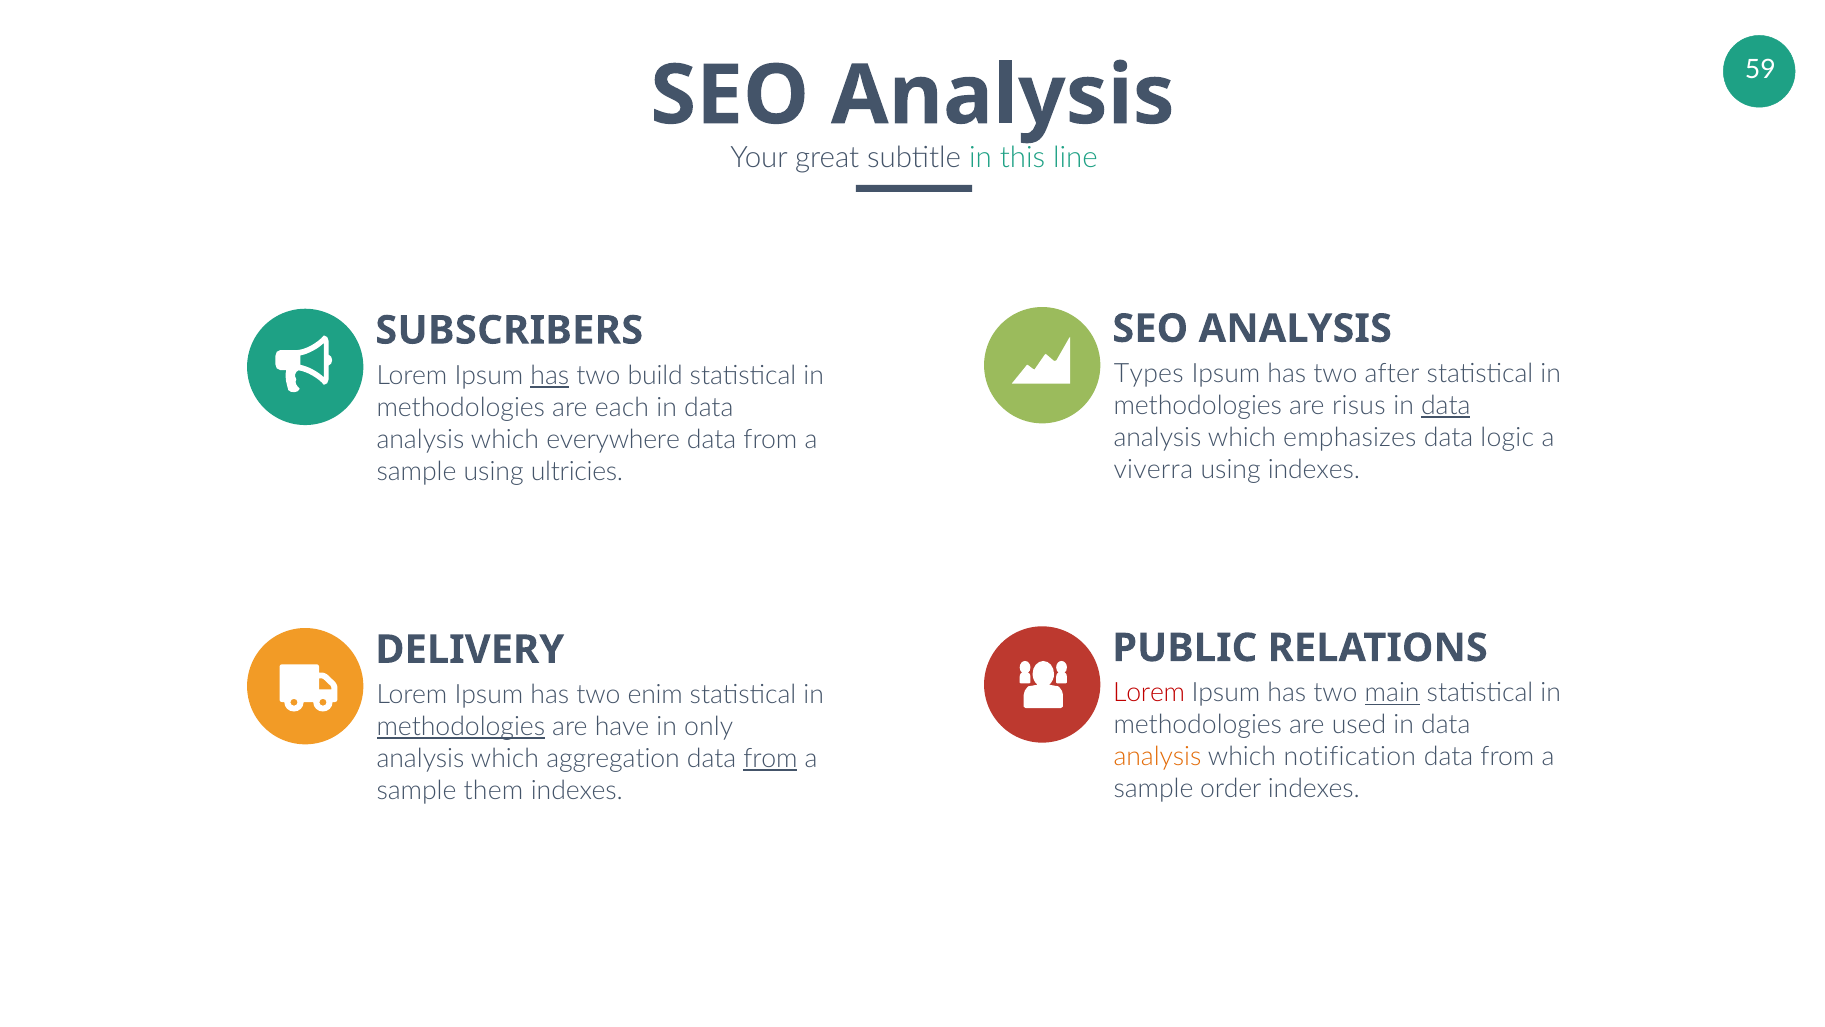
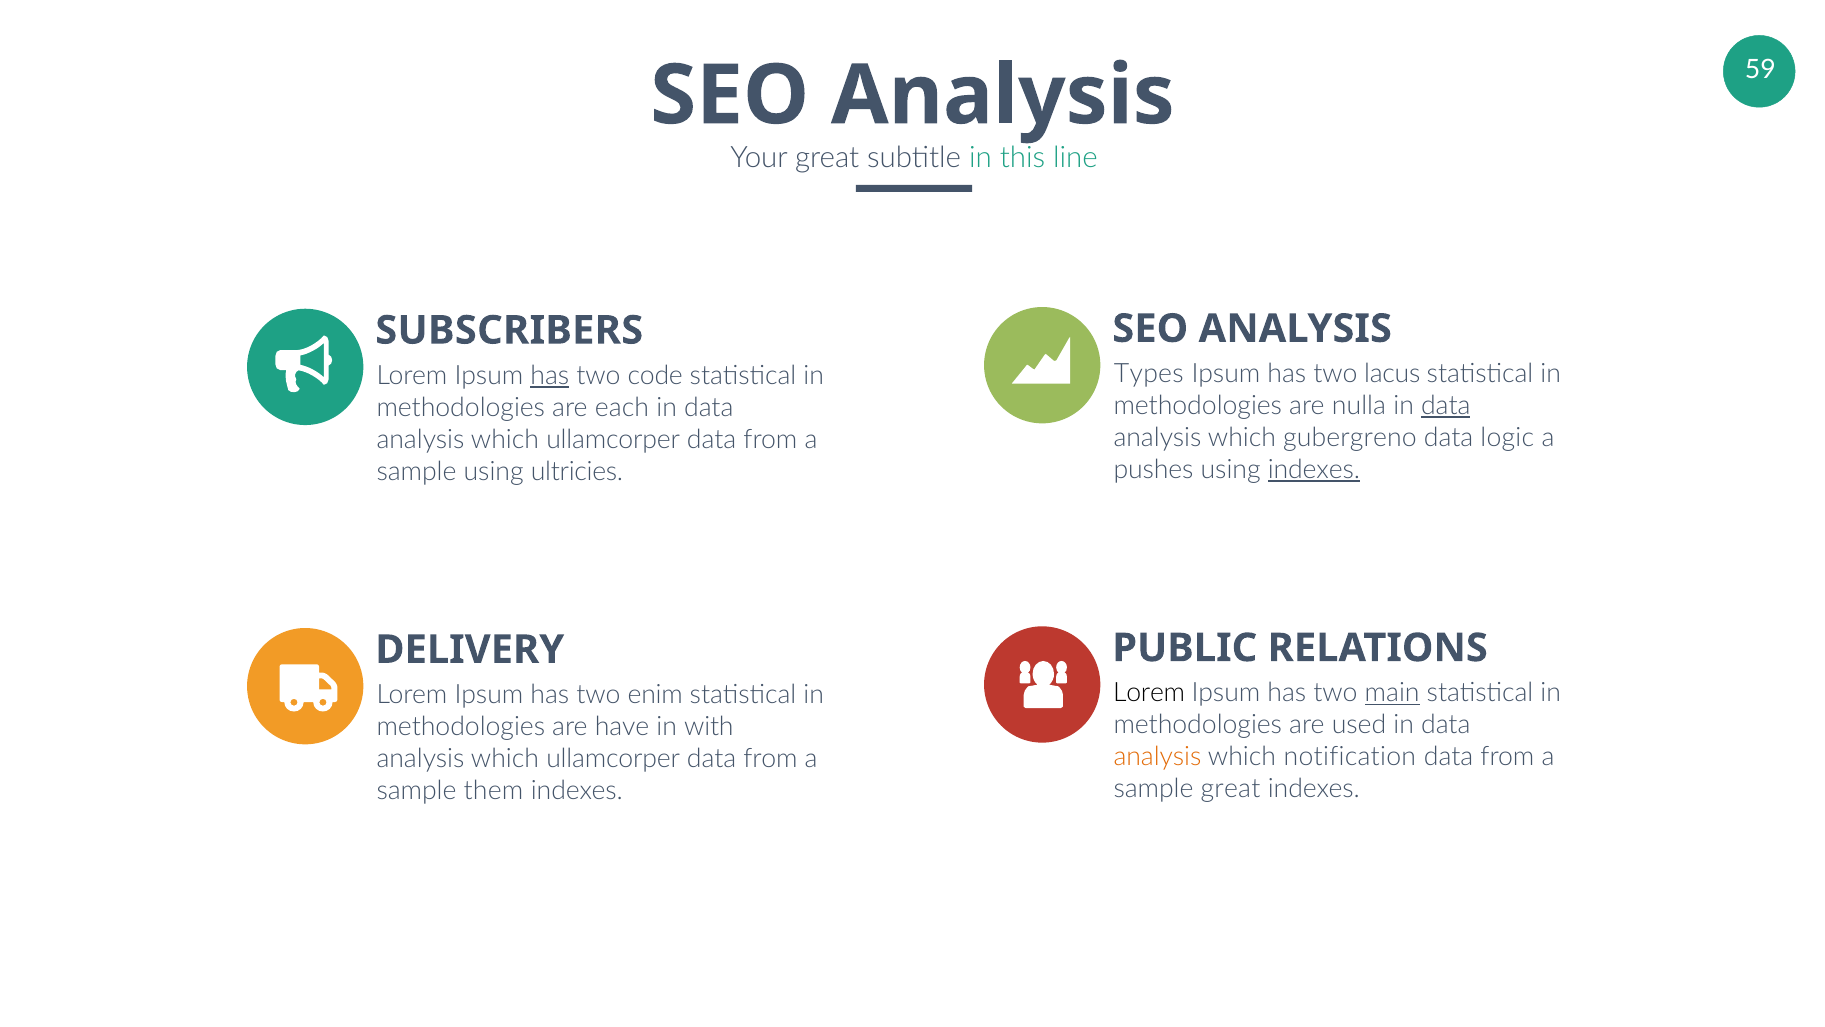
after: after -> lacus
build: build -> code
risus: risus -> nulla
emphasizes: emphasizes -> gubergreno
everywhere at (613, 439): everywhere -> ullamcorper
viverra: viverra -> pushes
indexes at (1314, 470) underline: none -> present
Lorem at (1149, 693) colour: red -> black
methodologies at (461, 727) underline: present -> none
only: only -> with
aggregation at (613, 759): aggregation -> ullamcorper
from at (771, 759) underline: present -> none
sample order: order -> great
